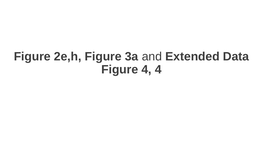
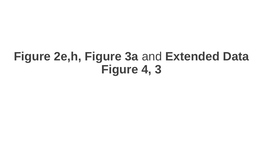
4 4: 4 -> 3
